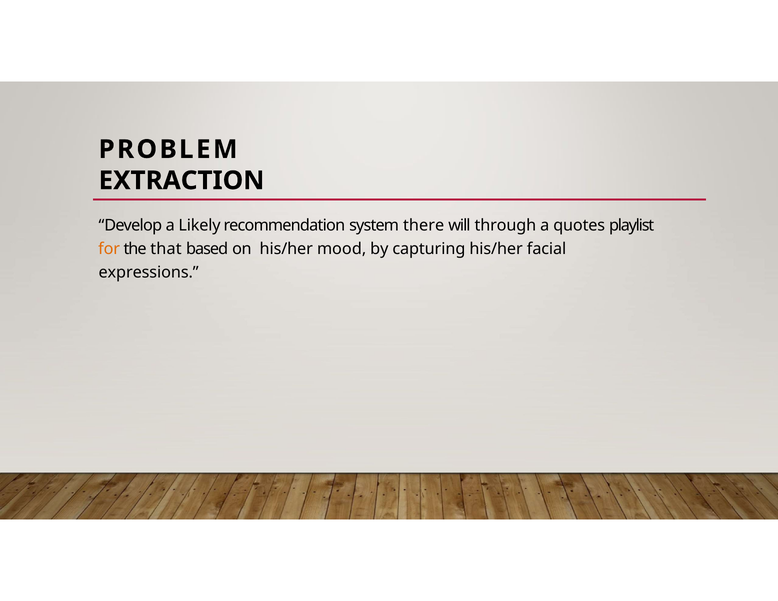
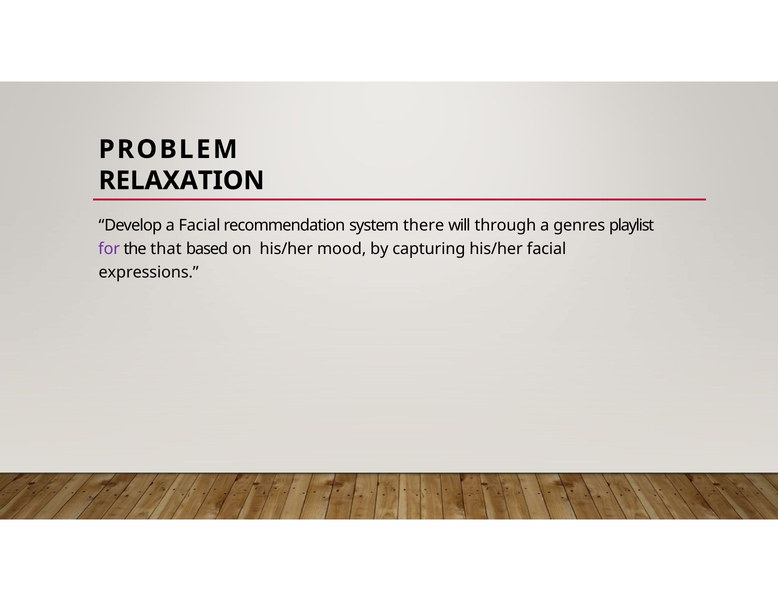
EXTRACTION: EXTRACTION -> RELAXATION
a Likely: Likely -> Facial
quotes: quotes -> genres
for colour: orange -> purple
